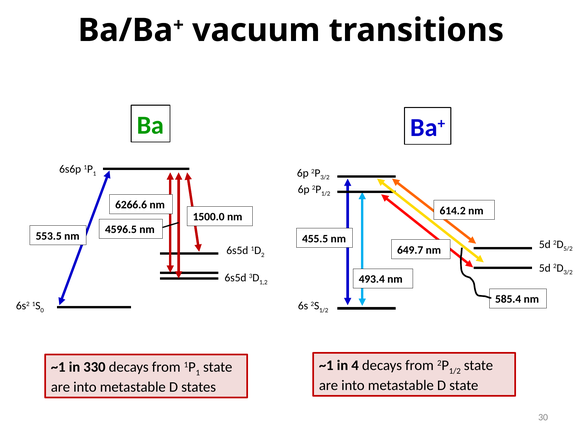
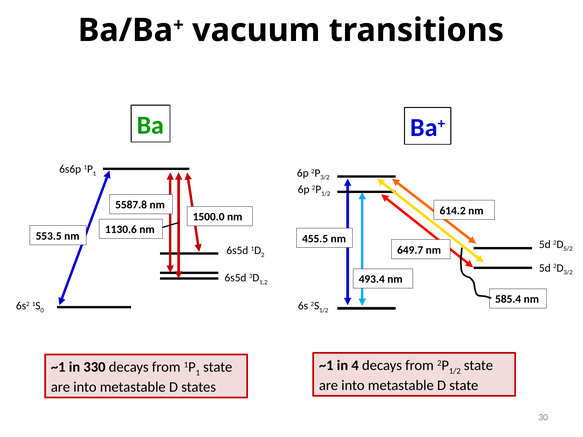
6266.6: 6266.6 -> 5587.8
4596.5: 4596.5 -> 1130.6
